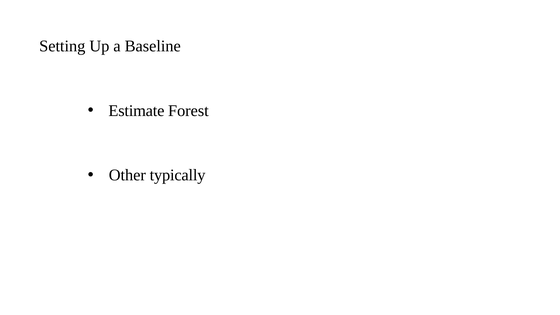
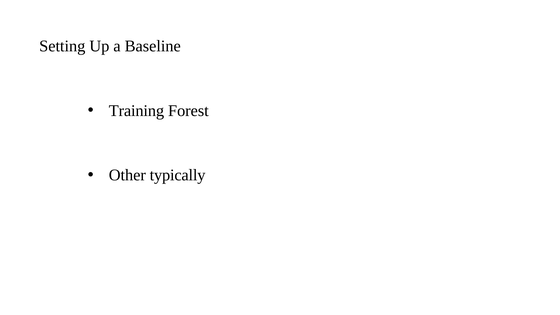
Estimate: Estimate -> Training
